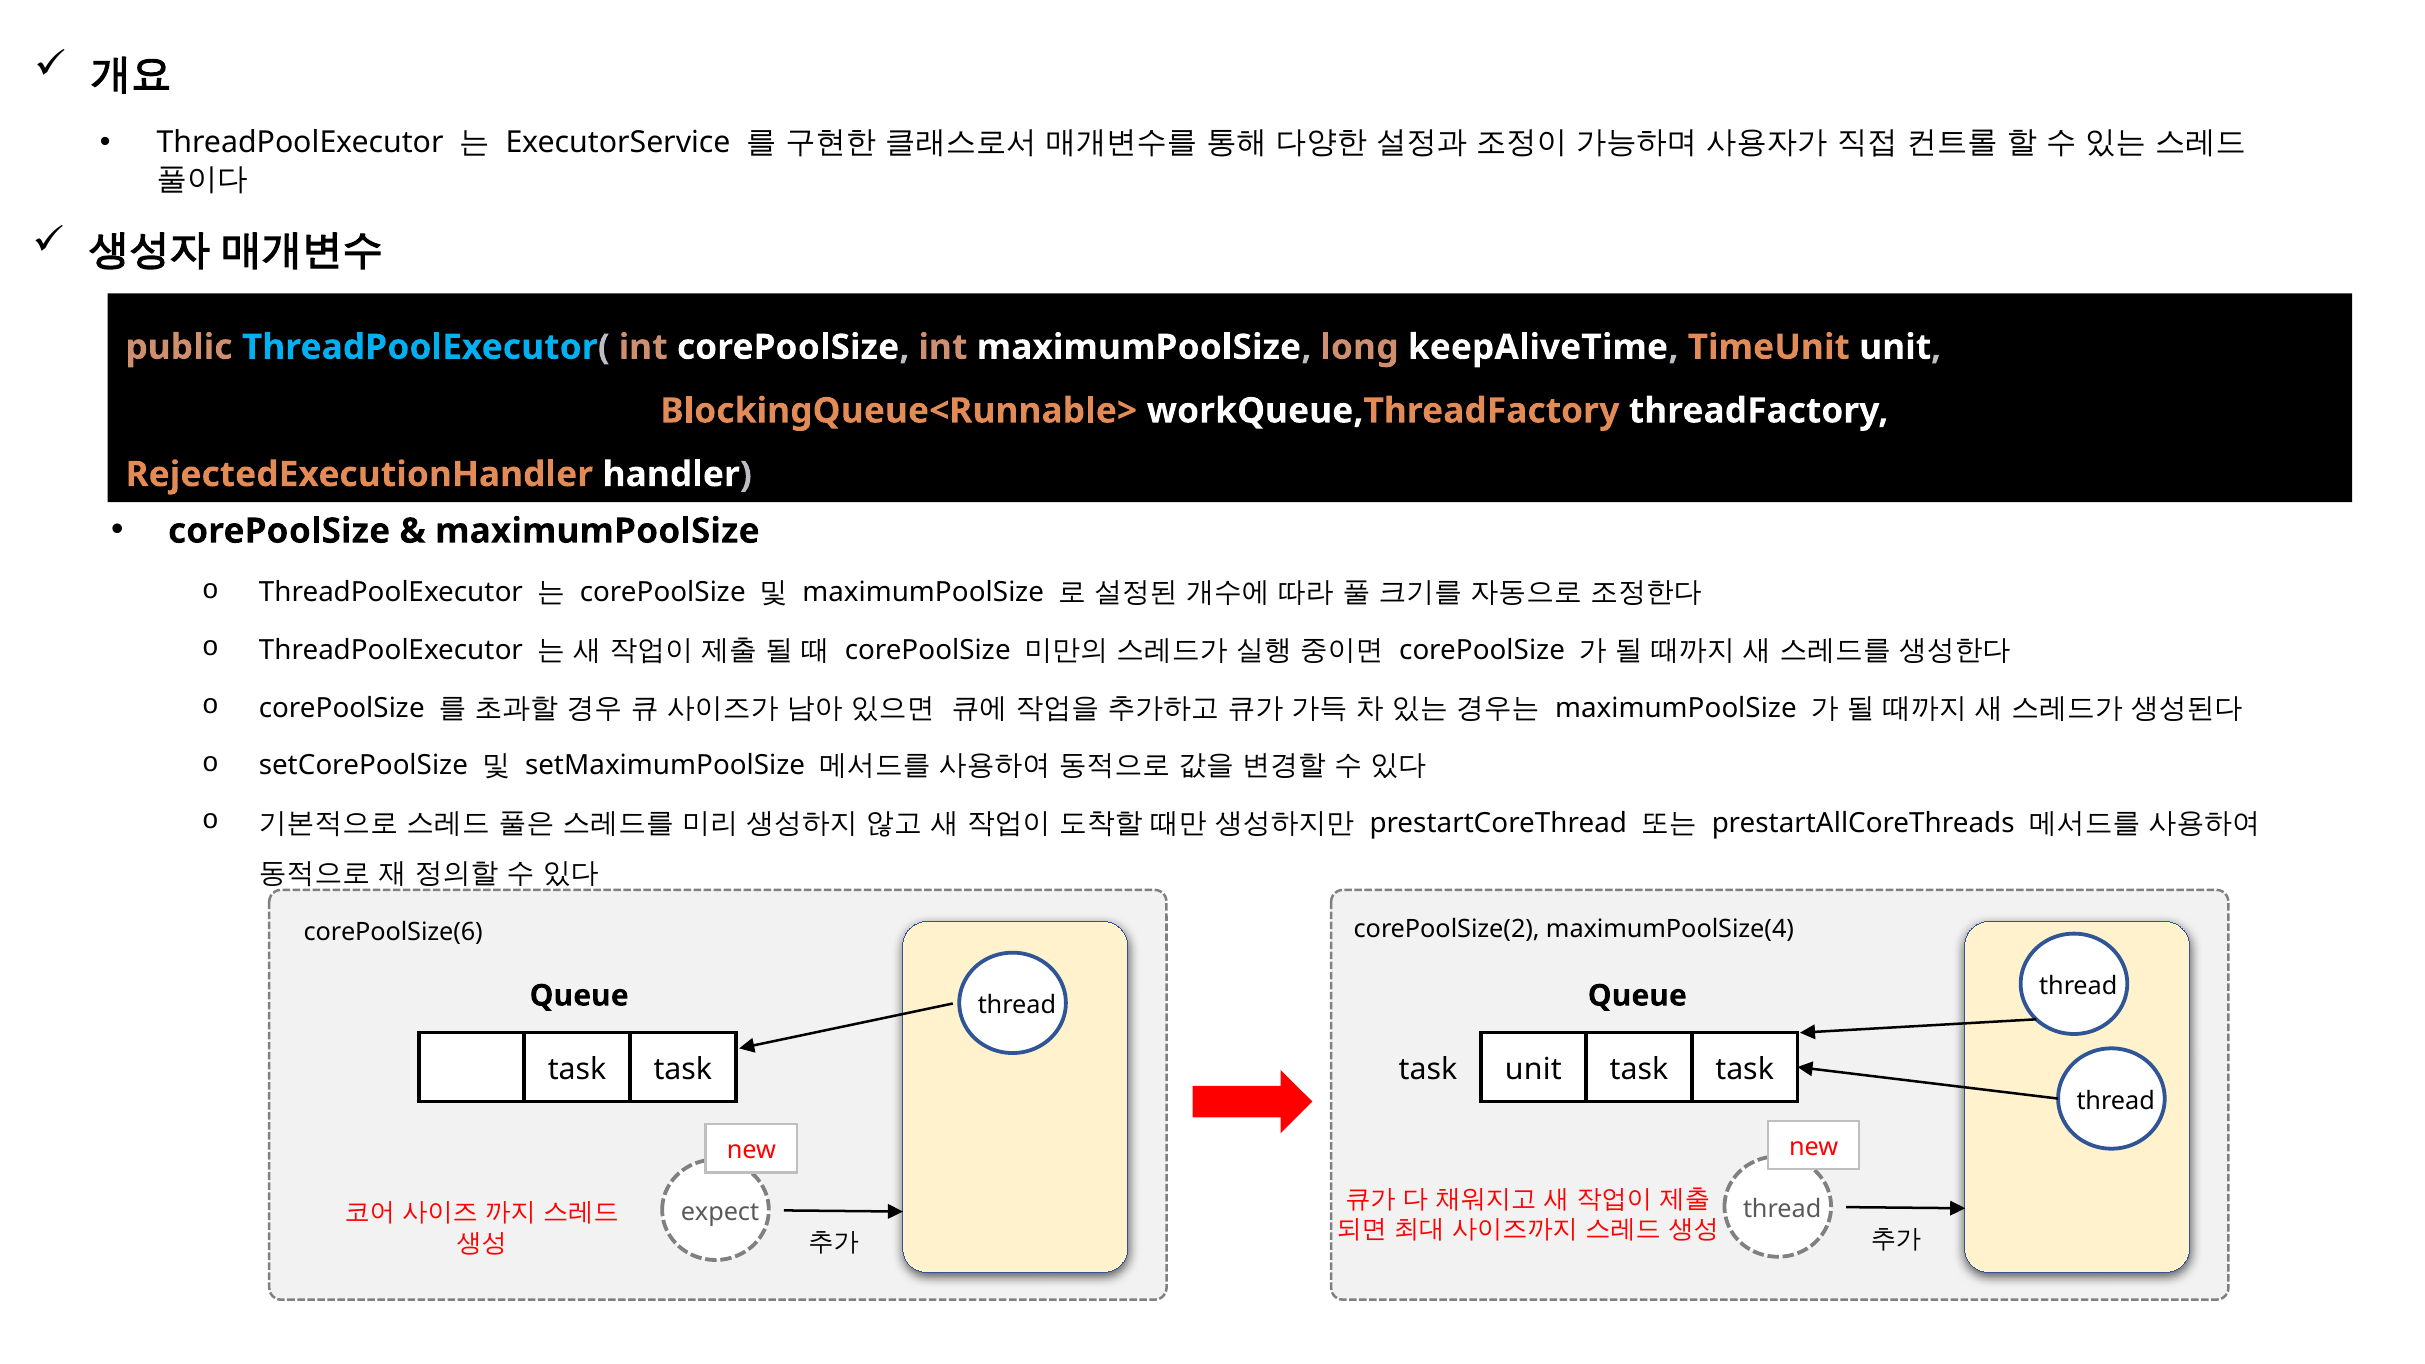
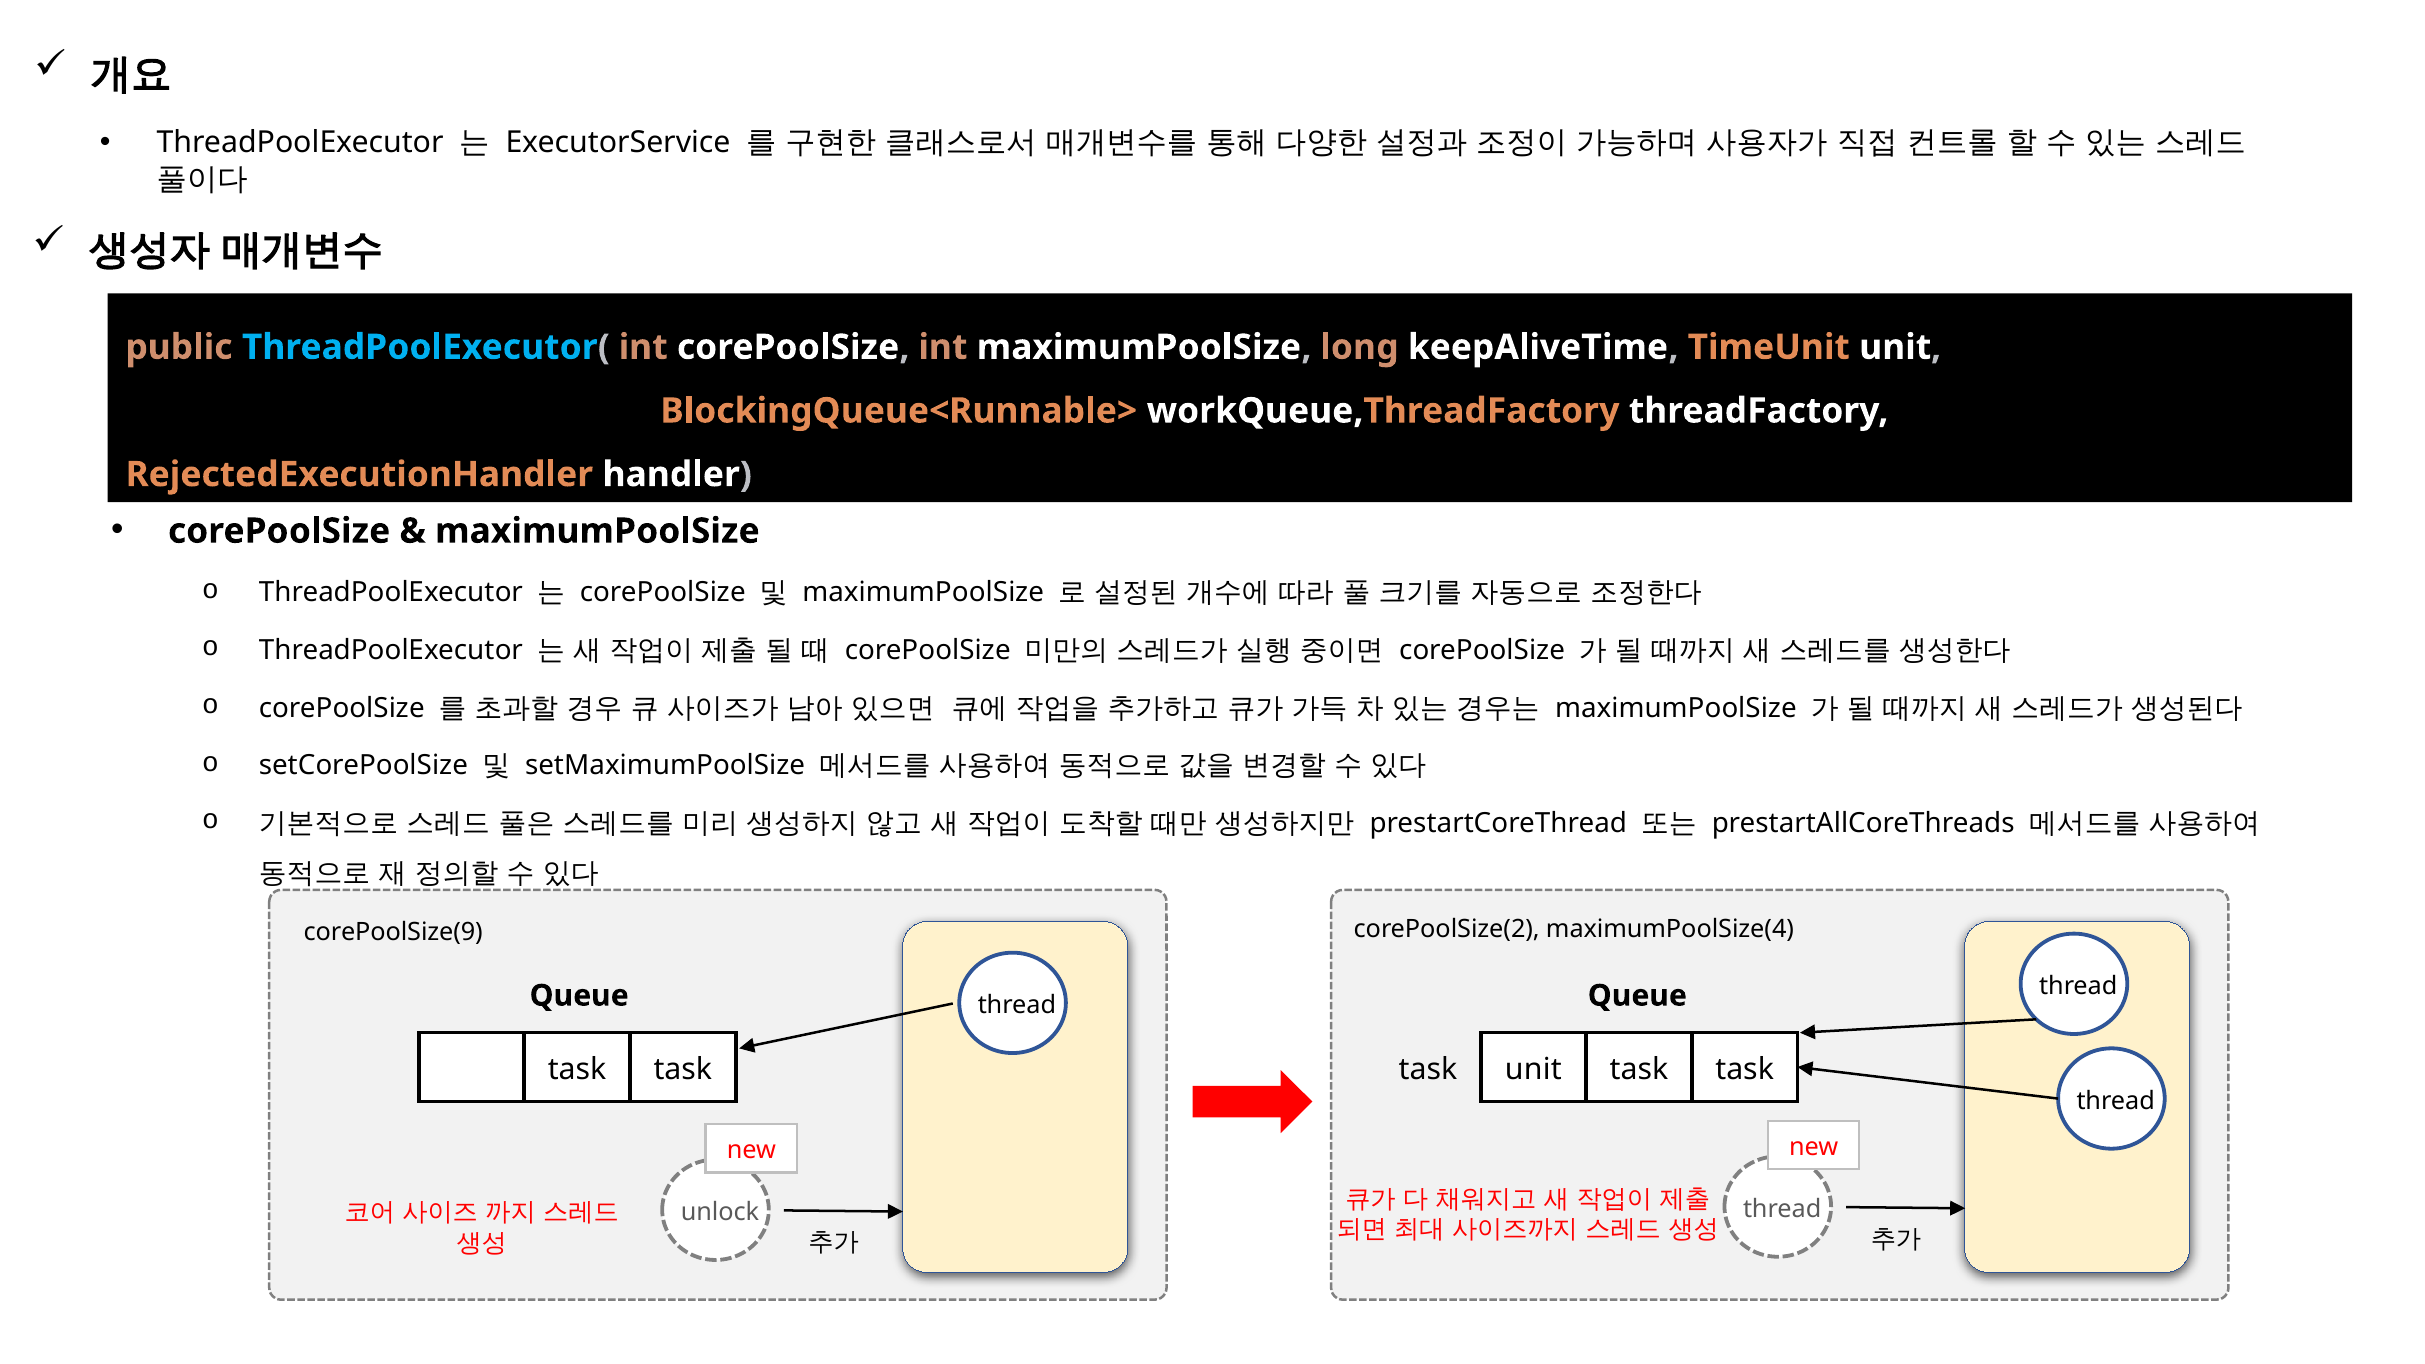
corePoolSize(6: corePoolSize(6 -> corePoolSize(9
expect: expect -> unlock
